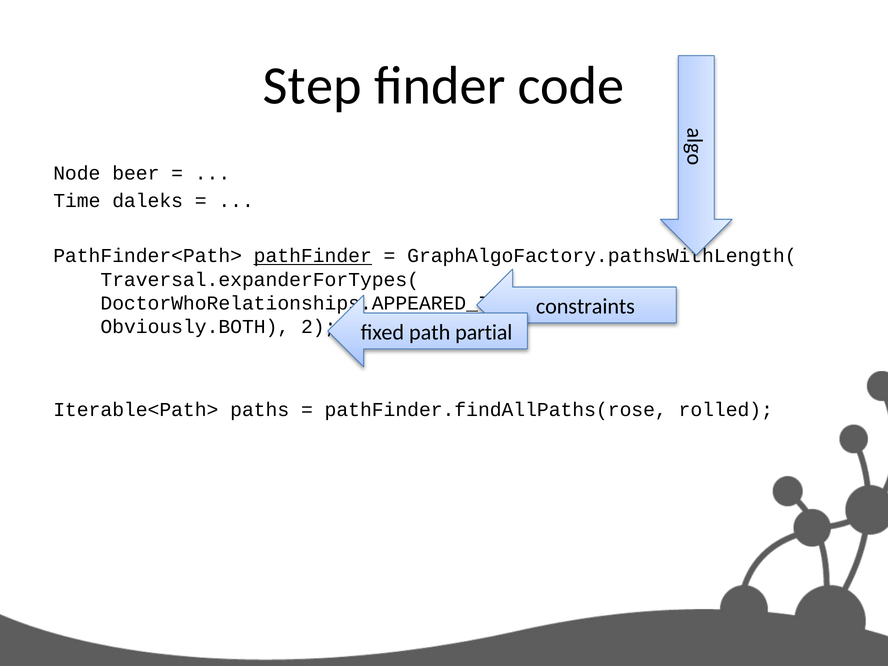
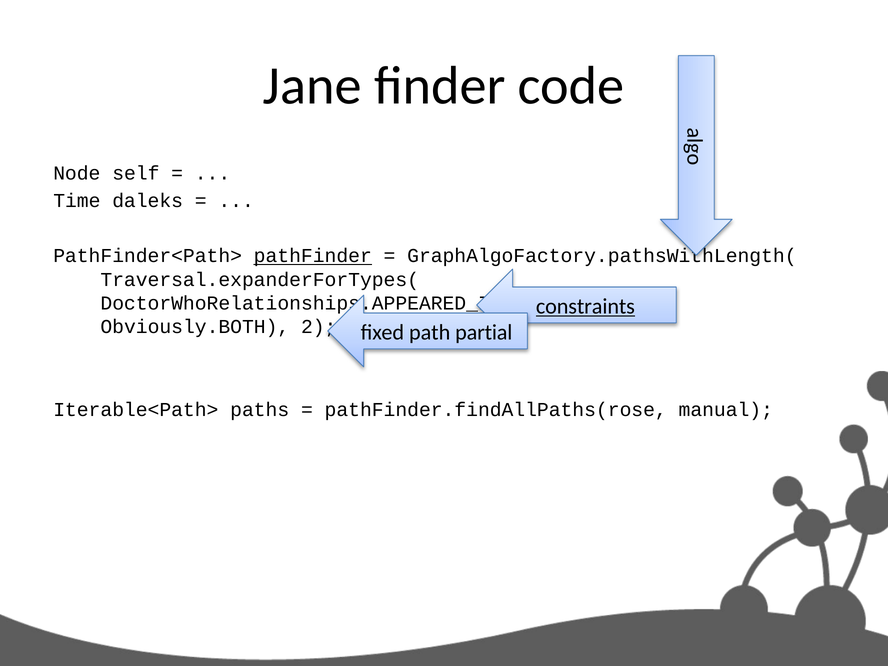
Step: Step -> Jane
beer: beer -> self
constraints underline: none -> present
rolled: rolled -> manual
